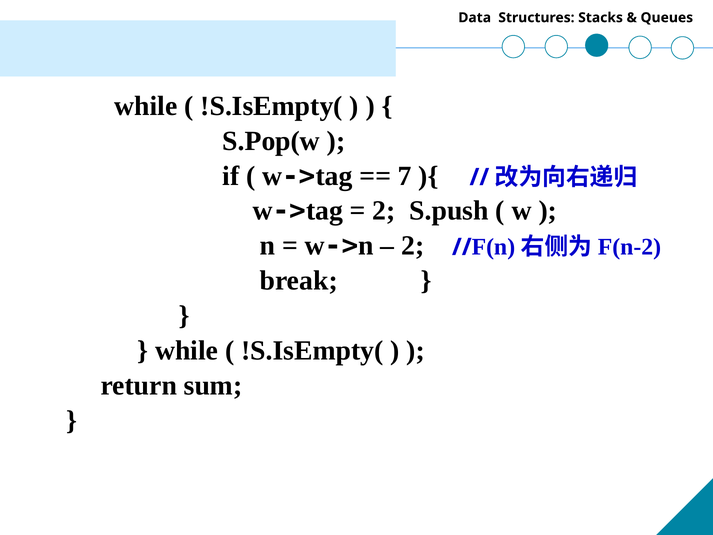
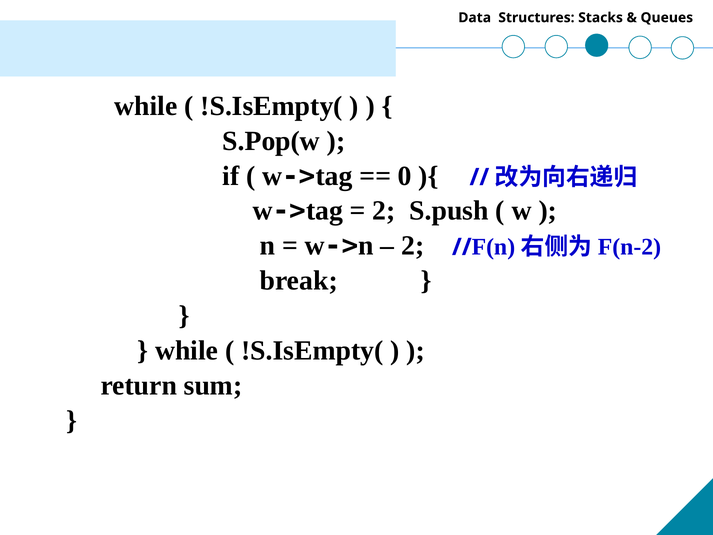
7: 7 -> 0
